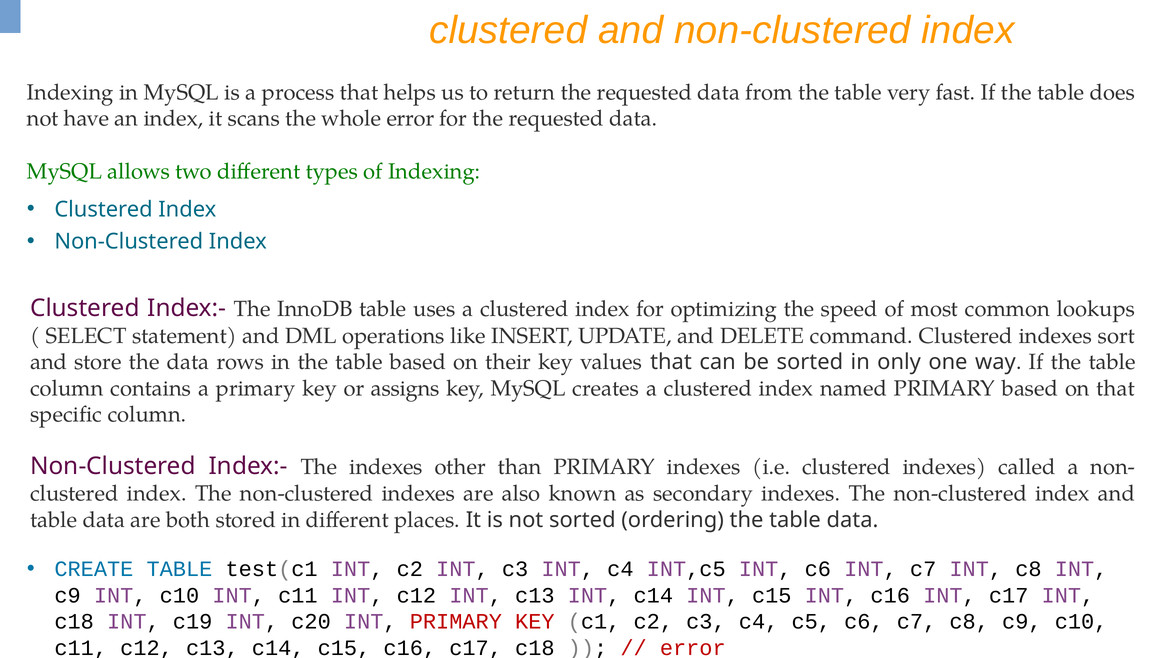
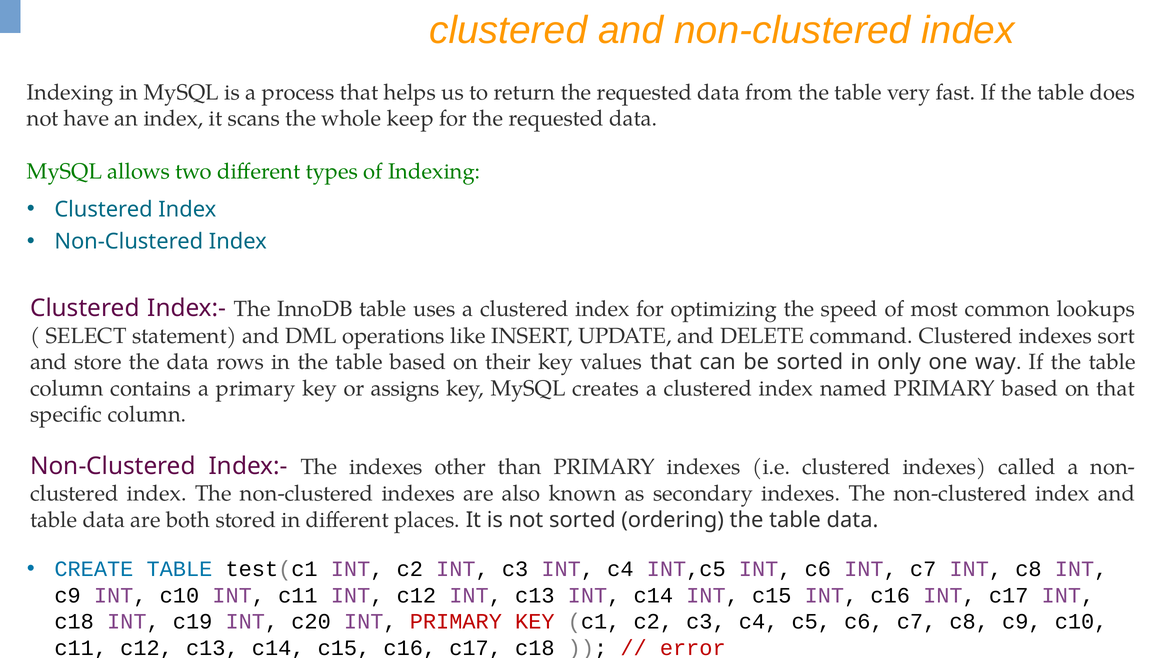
whole error: error -> keep
